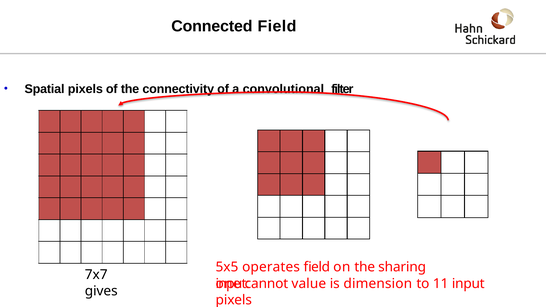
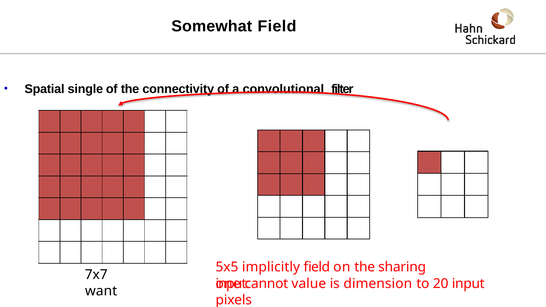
Connected: Connected -> Somewhat
Spatial pixels: pixels -> single
operates: operates -> implicitly
11: 11 -> 20
gives: gives -> want
